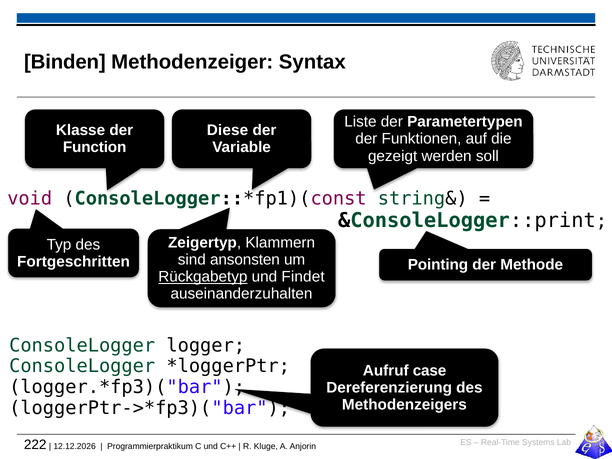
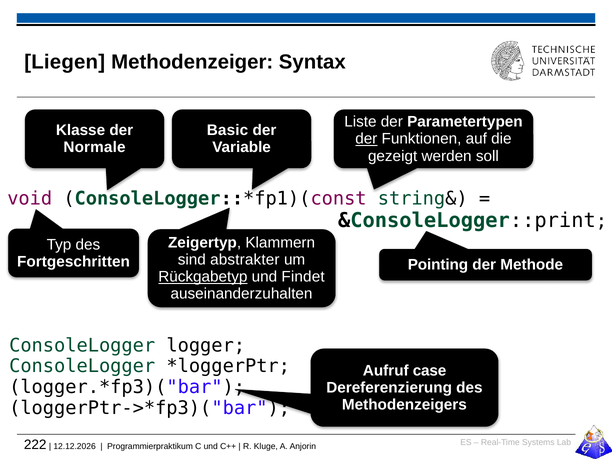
Binden: Binden -> Liegen
Diese: Diese -> Basic
der at (366, 139) underline: none -> present
Function: Function -> Normale
ansonsten: ansonsten -> abstrakter
